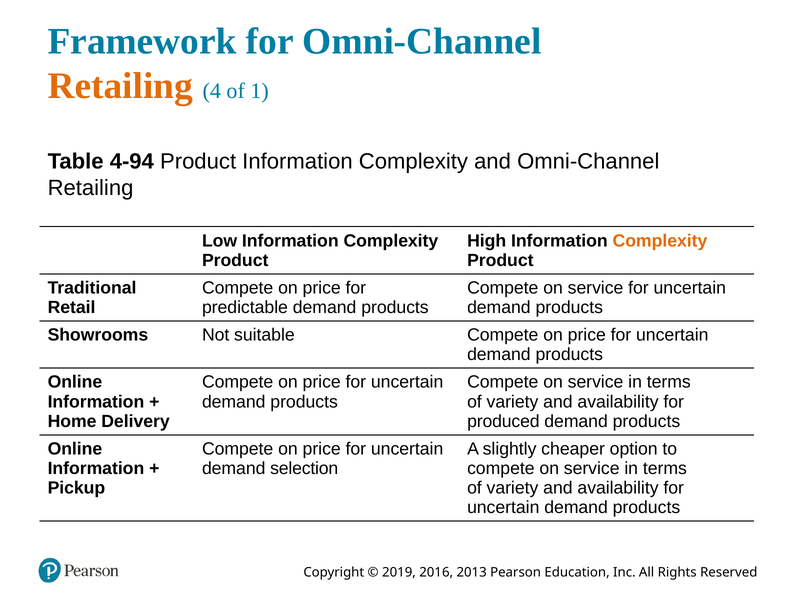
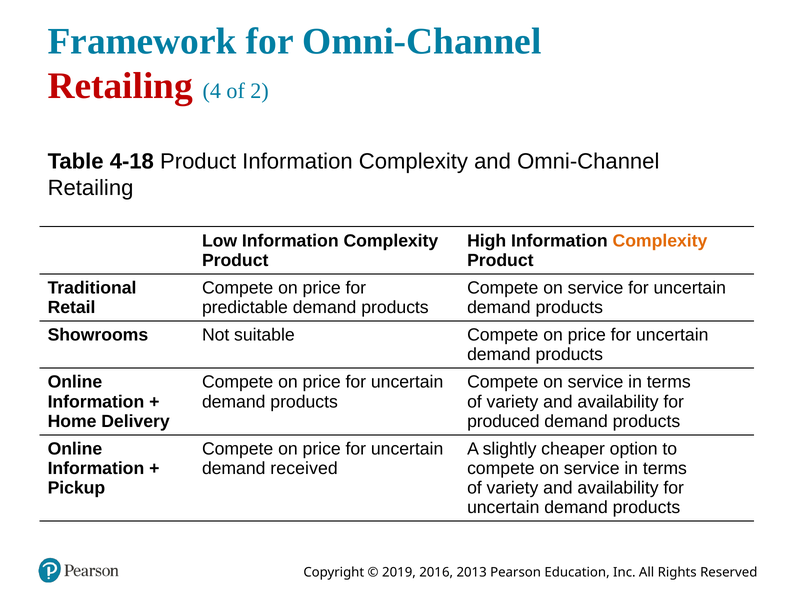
Retailing at (120, 86) colour: orange -> red
1: 1 -> 2
4-94: 4-94 -> 4-18
selection: selection -> received
